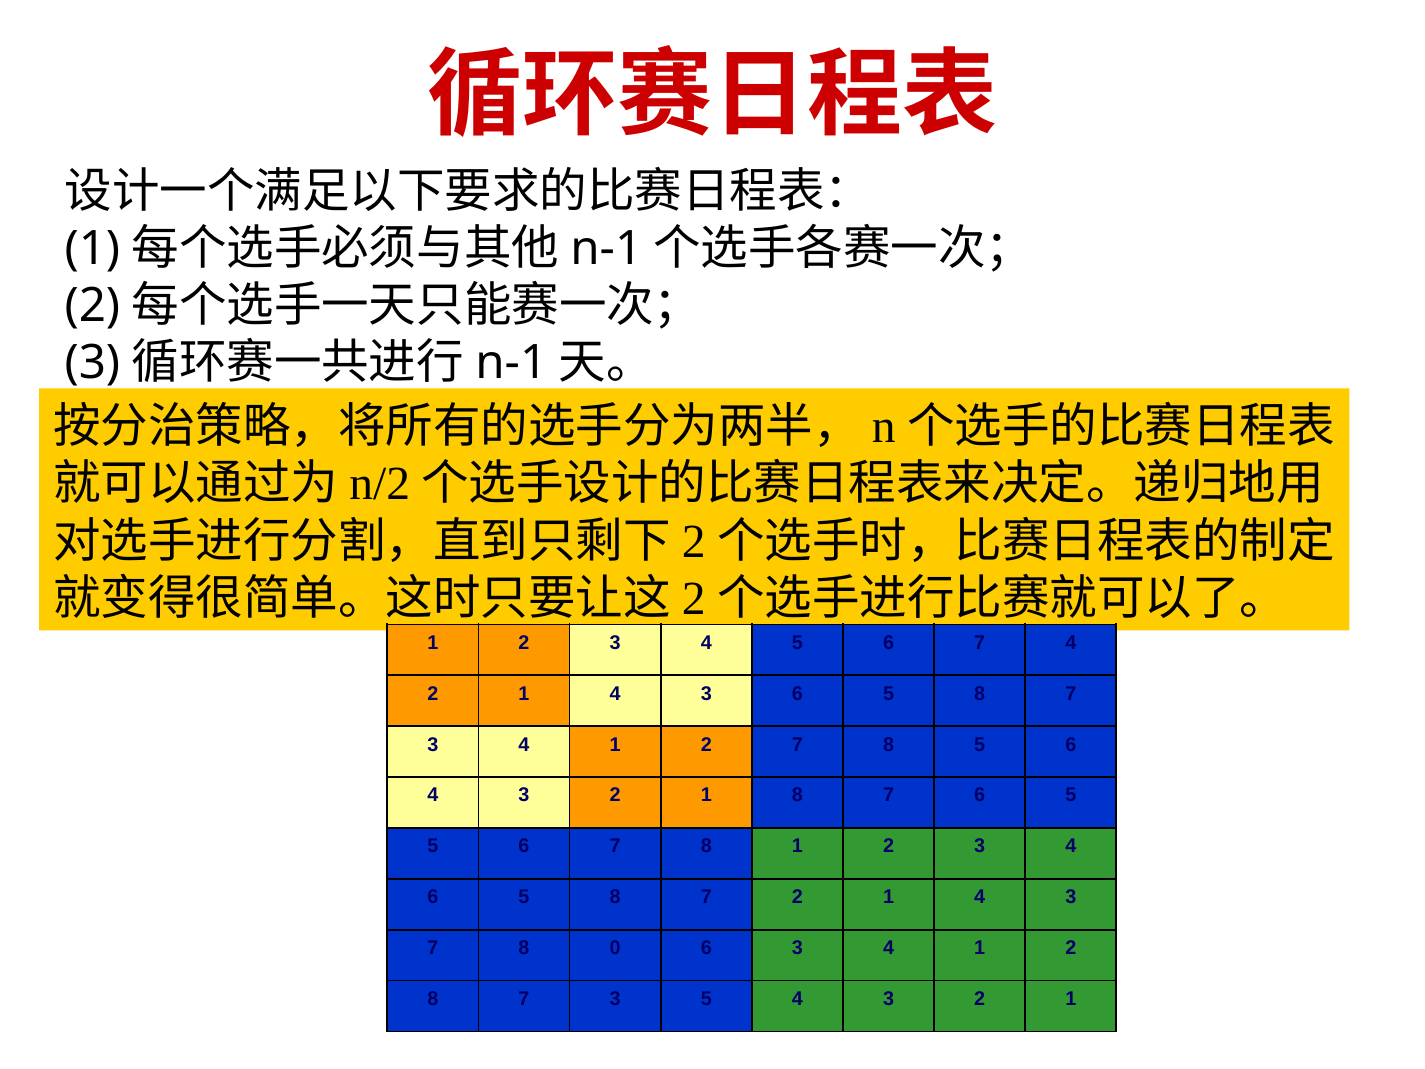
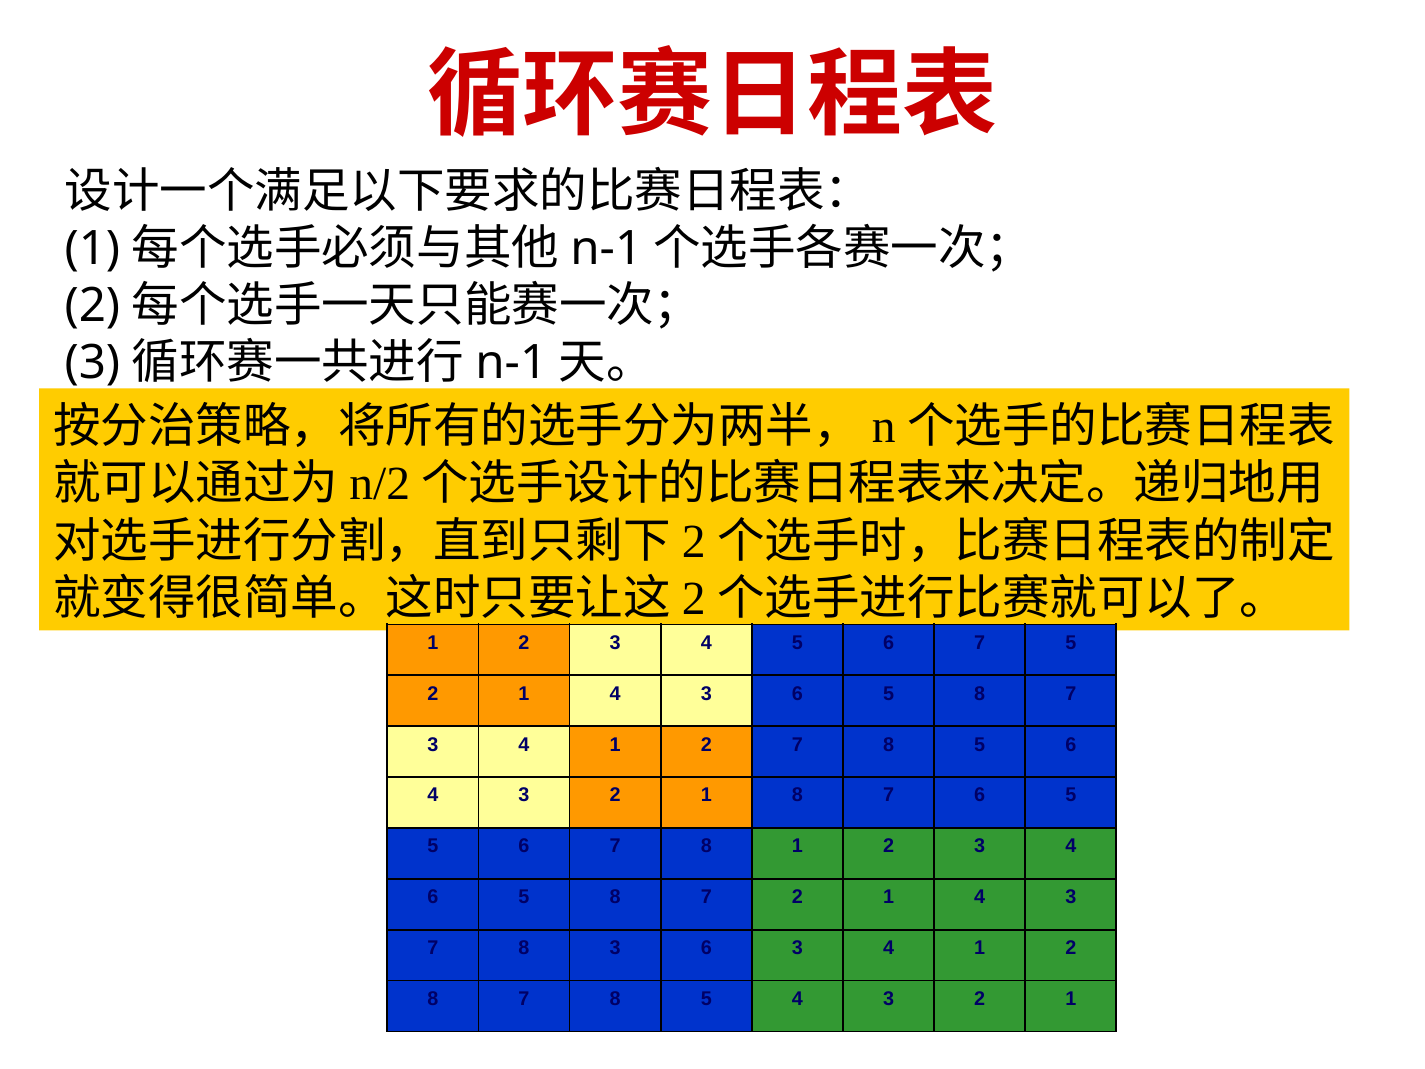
7 4: 4 -> 5
8 0: 0 -> 3
3 at (615, 999): 3 -> 8
